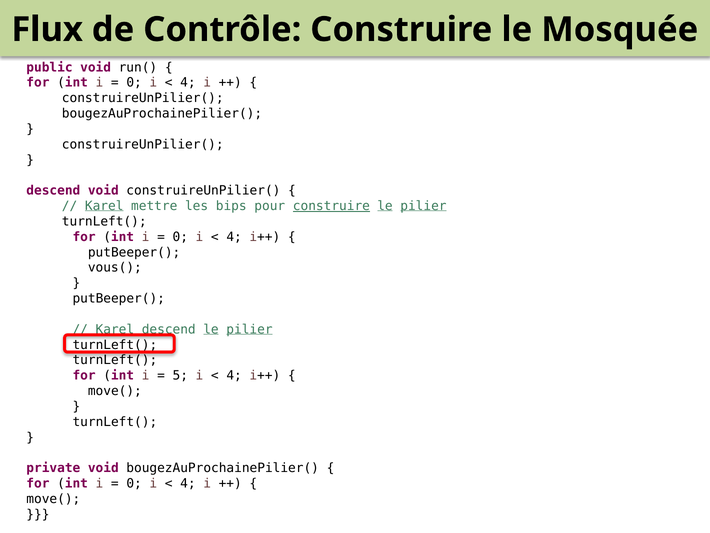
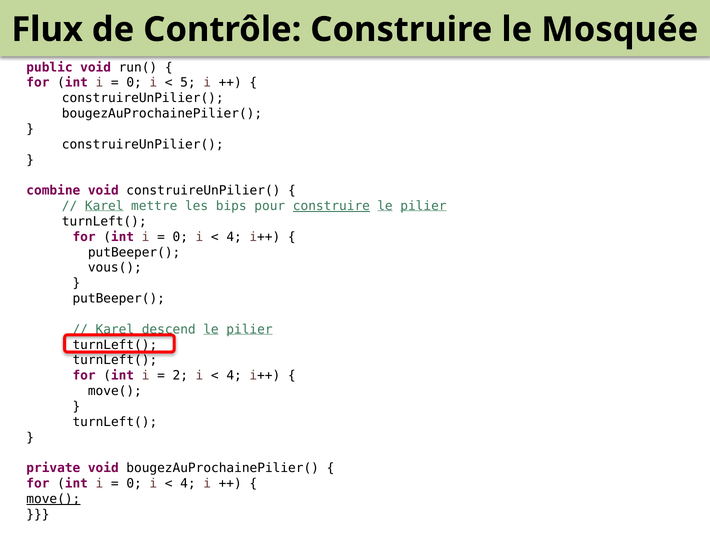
4 at (188, 83): 4 -> 5
descend at (53, 190): descend -> combine
5: 5 -> 2
move( at (53, 498) underline: none -> present
